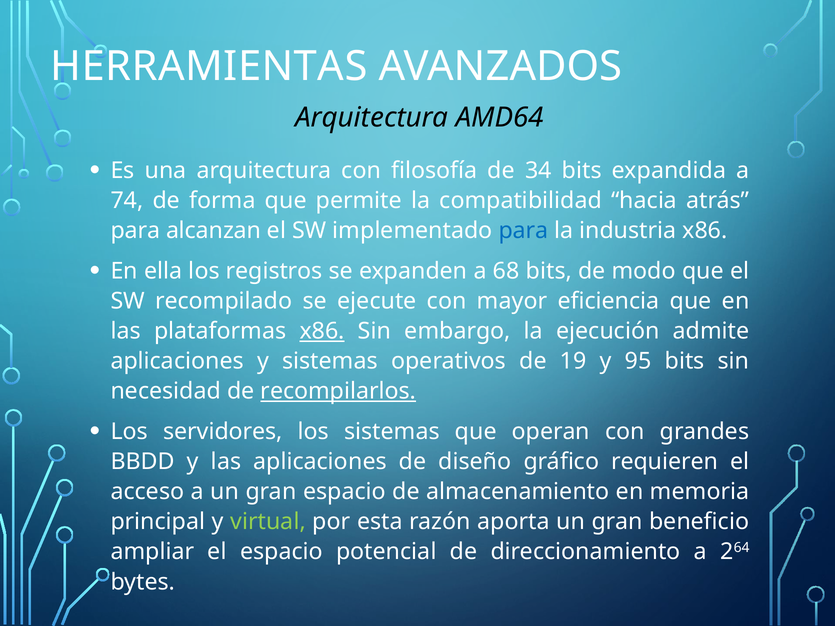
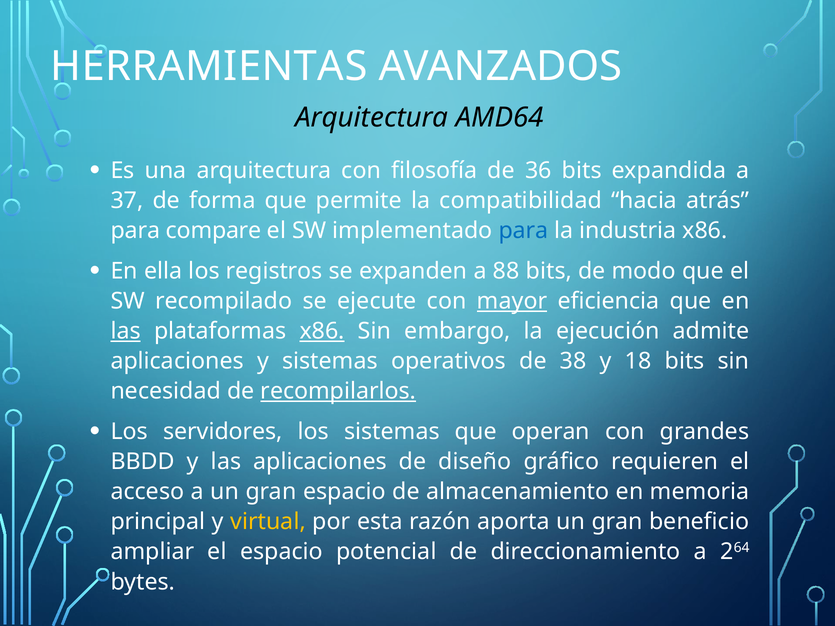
34: 34 -> 36
74: 74 -> 37
alcanzan: alcanzan -> compare
68: 68 -> 88
mayor underline: none -> present
las at (126, 331) underline: none -> present
19: 19 -> 38
95: 95 -> 18
virtual colour: light green -> yellow
